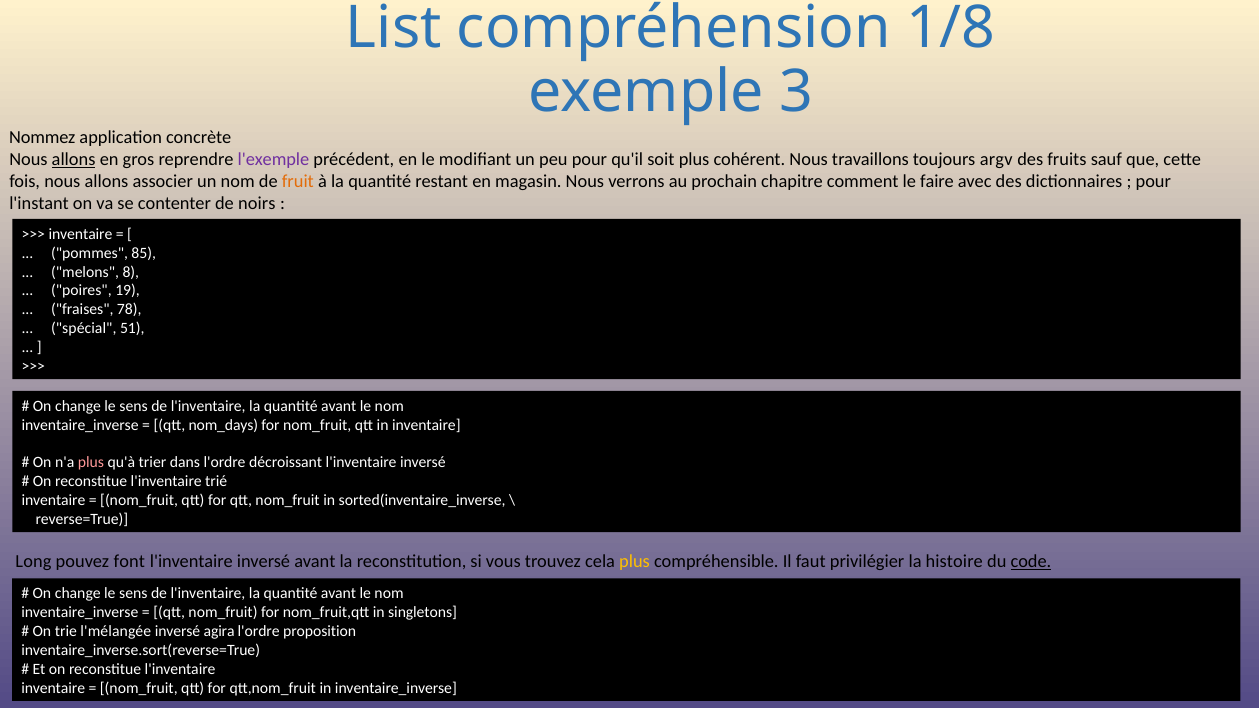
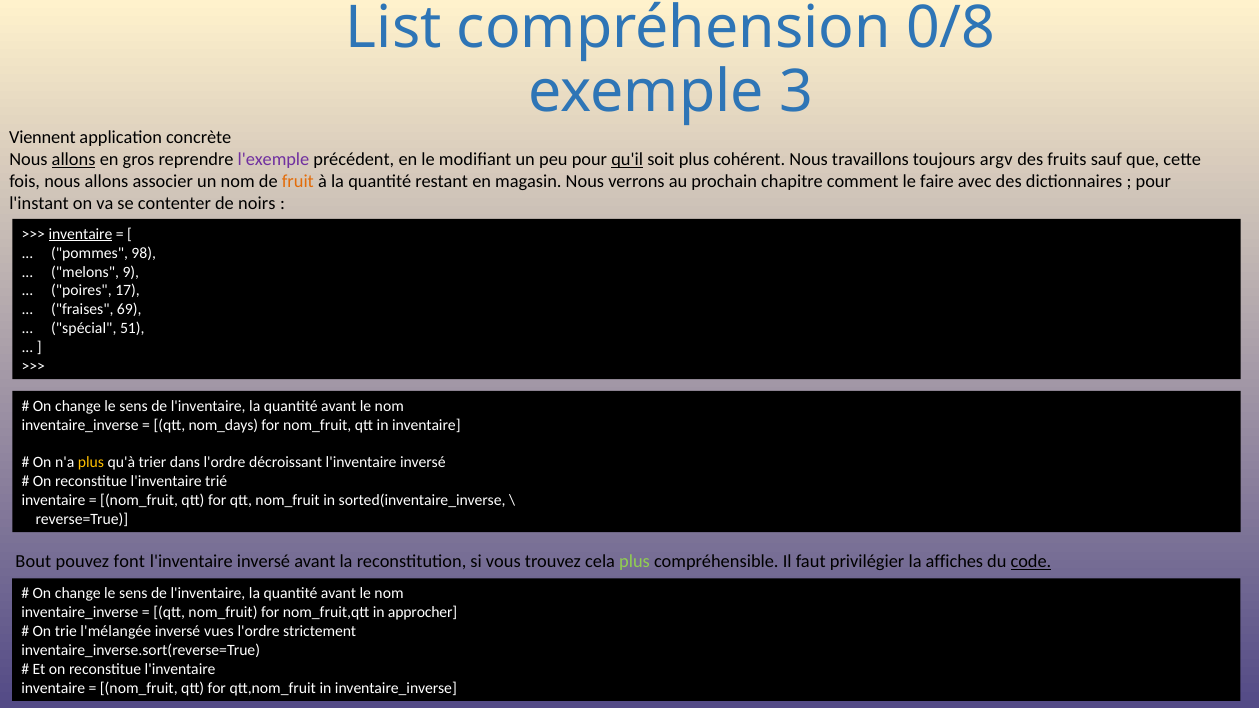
1/8: 1/8 -> 0/8
Nommez: Nommez -> Viennent
qu'il underline: none -> present
inventaire at (80, 234) underline: none -> present
85: 85 -> 98
8: 8 -> 9
19: 19 -> 17
78: 78 -> 69
plus at (91, 463) colour: pink -> yellow
Long: Long -> Bout
plus at (634, 561) colour: yellow -> light green
histoire: histoire -> affiches
singletons: singletons -> approcher
agira: agira -> vues
proposition: proposition -> strictement
